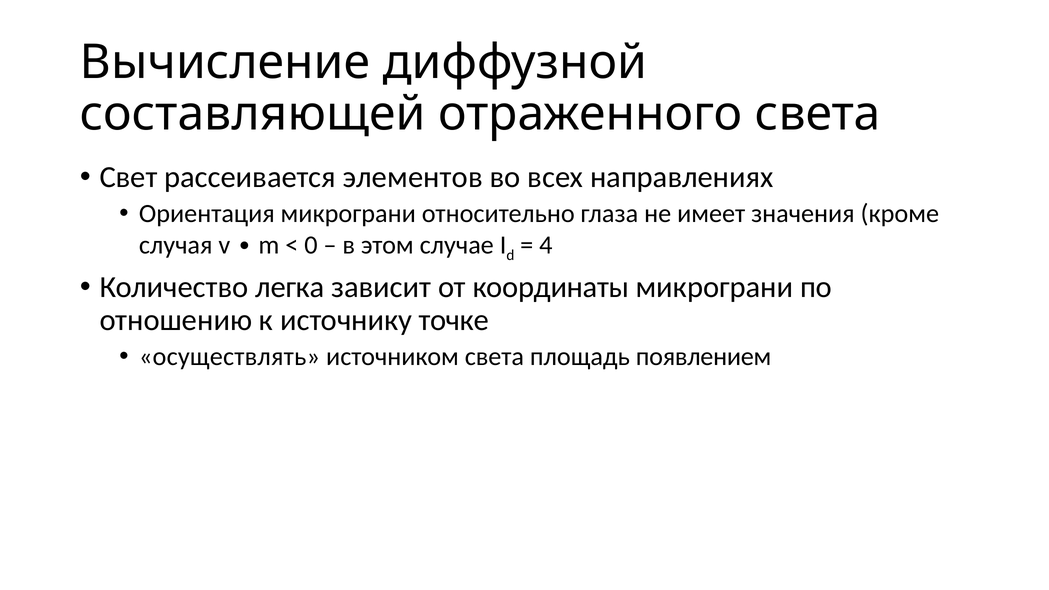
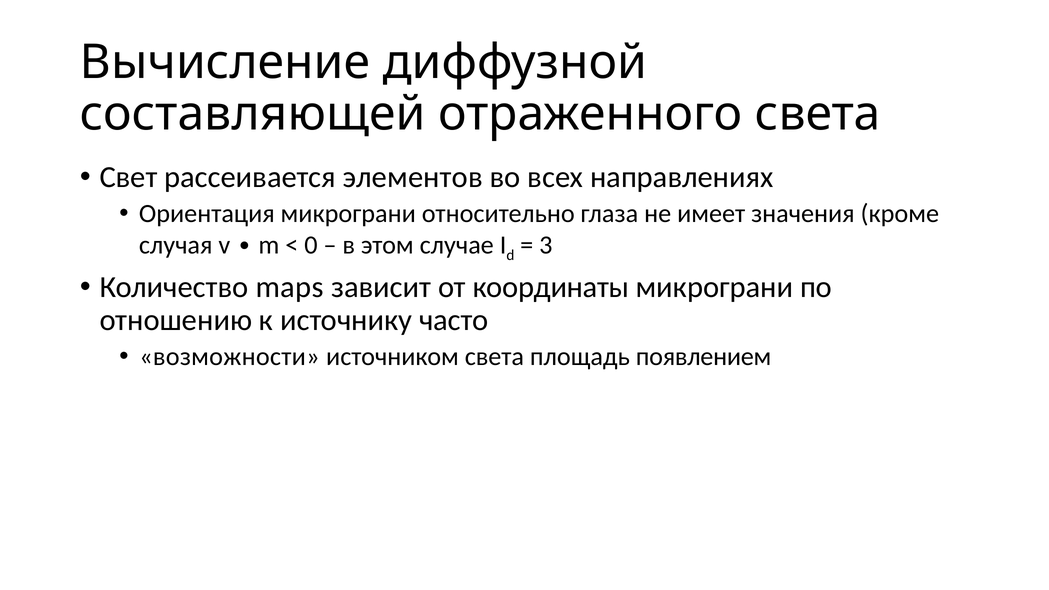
4: 4 -> 3
легка: легка -> maps
точке: точке -> часто
осуществлять: осуществлять -> возможности
